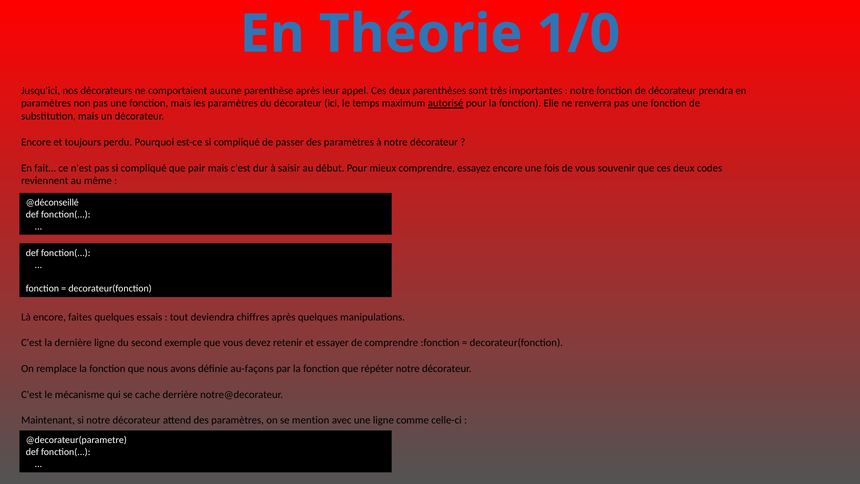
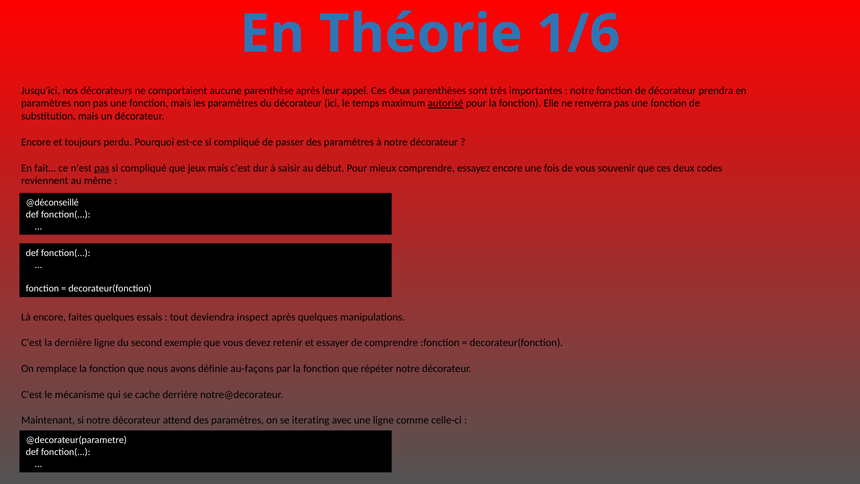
1/0: 1/0 -> 1/6
pas at (102, 168) underline: none -> present
pair: pair -> jeux
chiffres: chiffres -> inspect
mention: mention -> iterating
